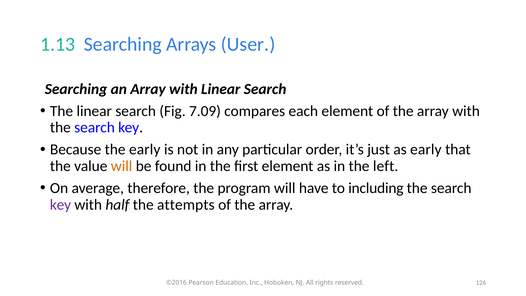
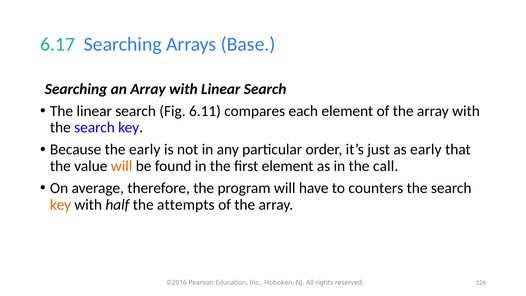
1.13: 1.13 -> 6.17
User: User -> Base
7.09: 7.09 -> 6.11
left: left -> call
including: including -> counters
key at (60, 205) colour: purple -> orange
